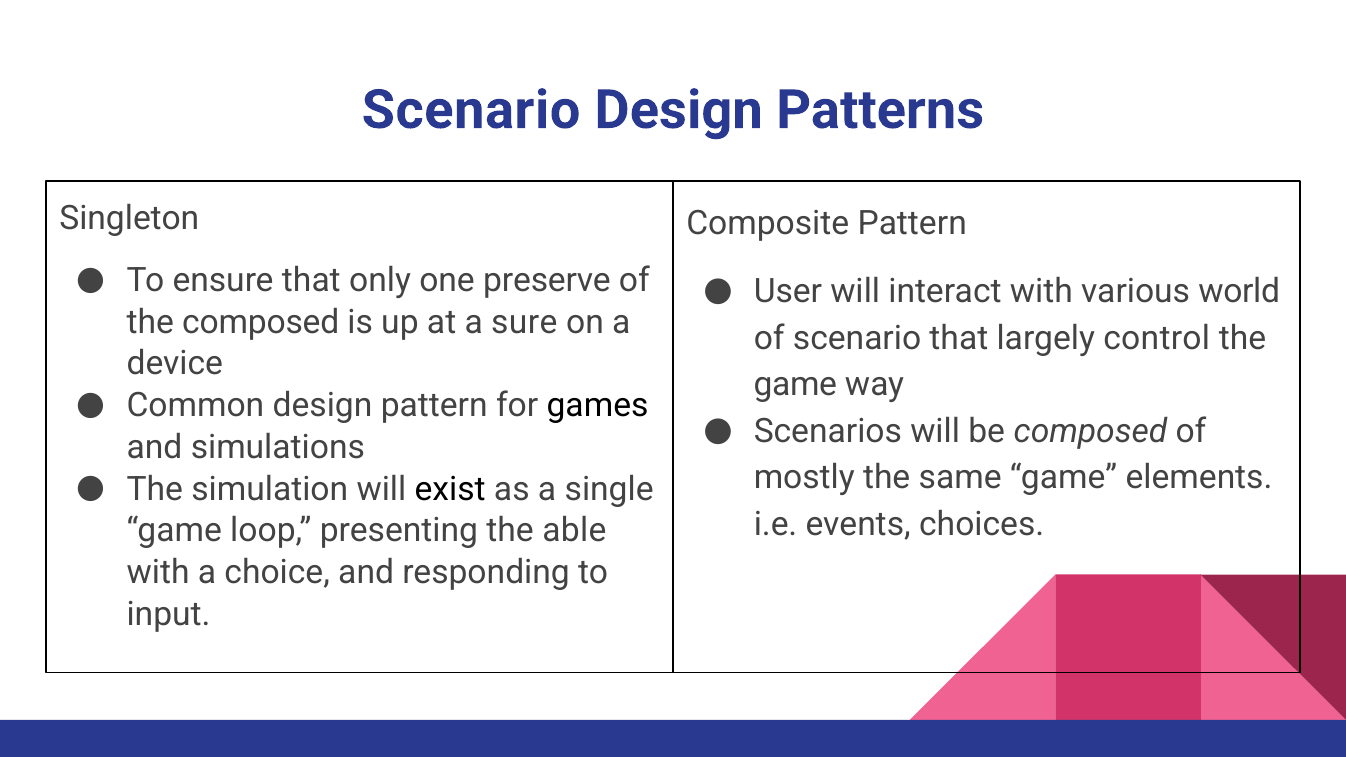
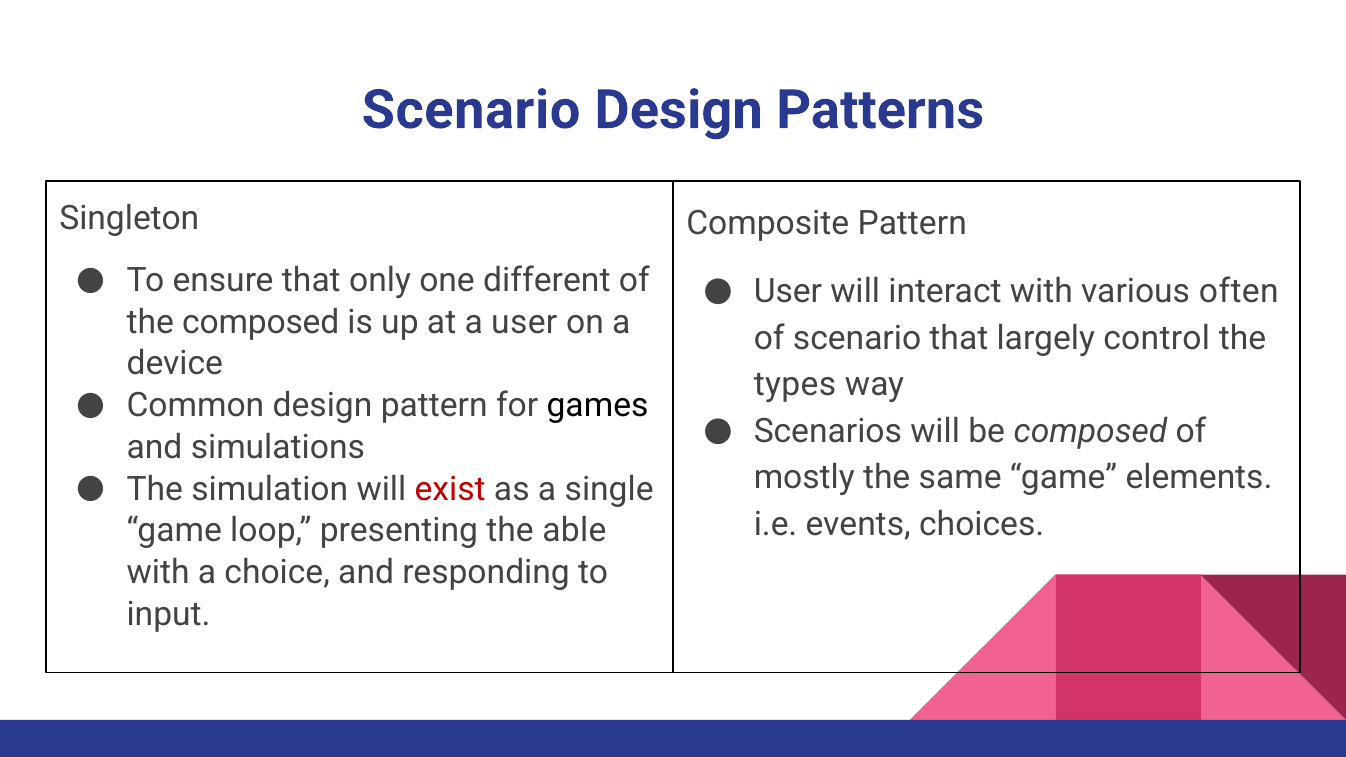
preserve: preserve -> different
world: world -> often
a sure: sure -> user
game at (795, 385): game -> types
exist colour: black -> red
